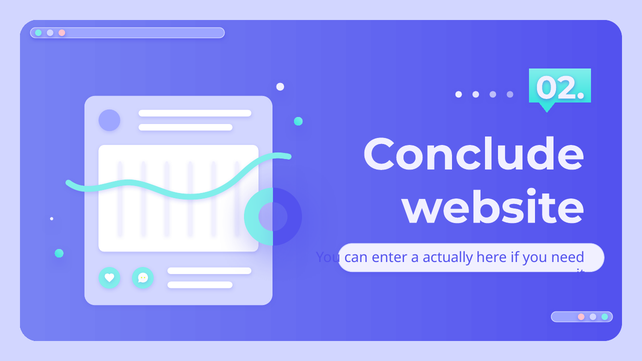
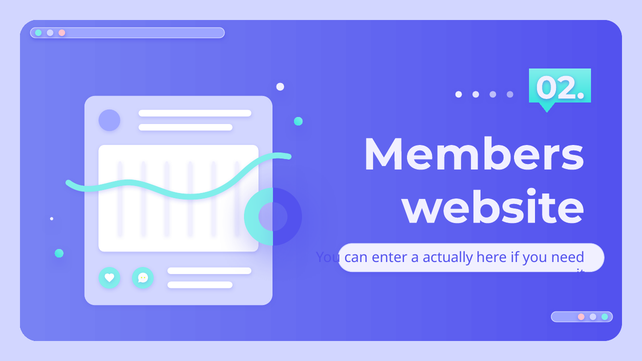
Conclude: Conclude -> Members
